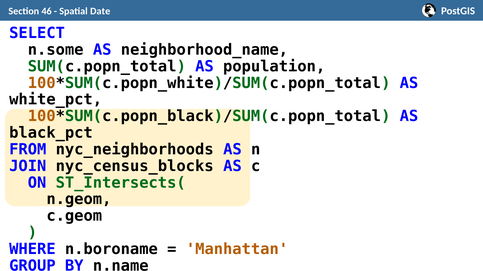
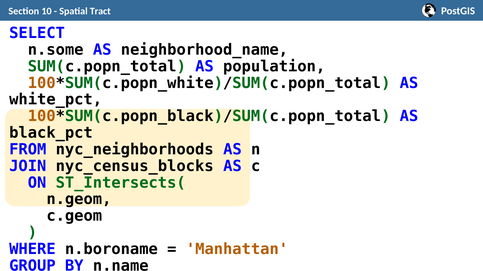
46: 46 -> 10
Date: Date -> Tract
